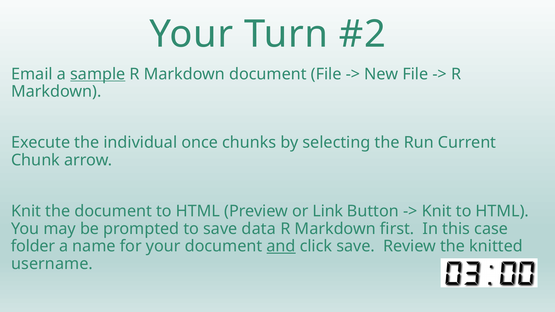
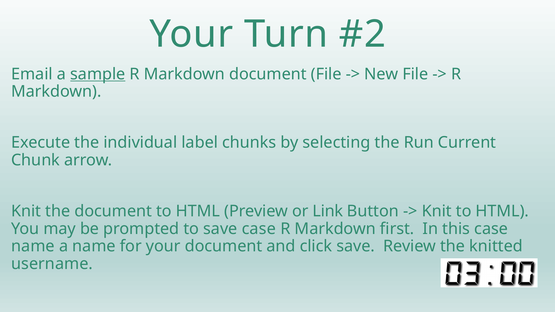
once: once -> label
save data: data -> case
folder at (33, 246): folder -> name
and underline: present -> none
